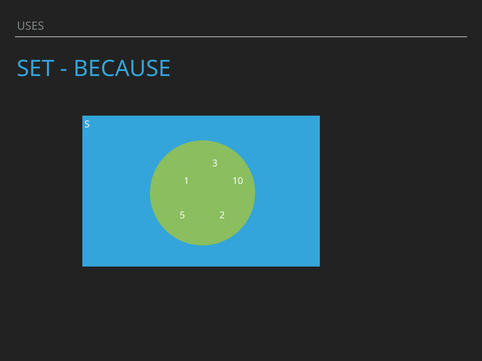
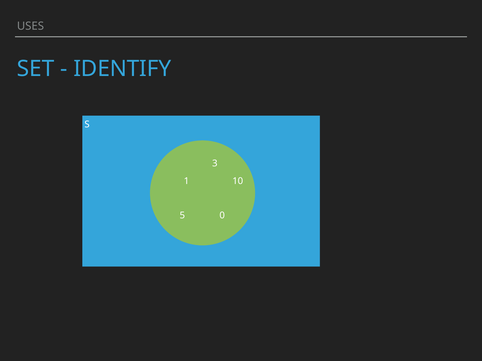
BECAUSE: BECAUSE -> IDENTIFY
2: 2 -> 0
